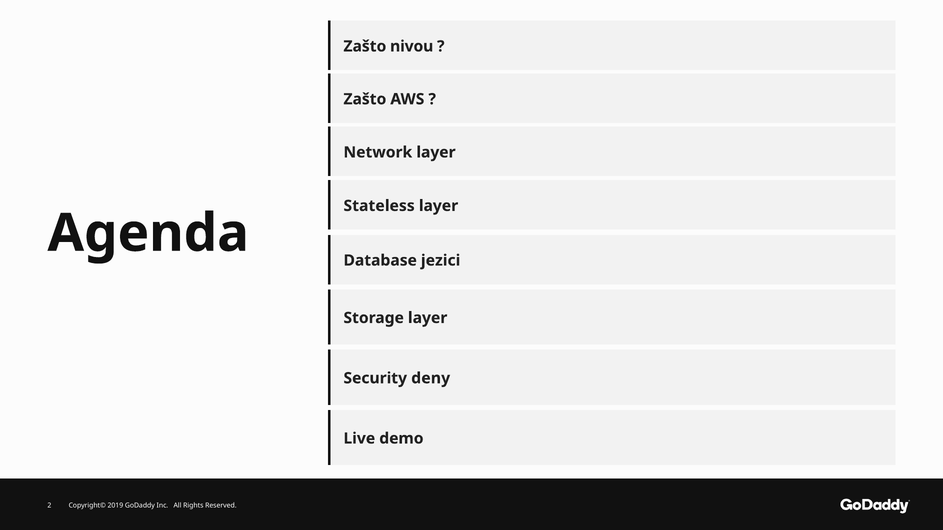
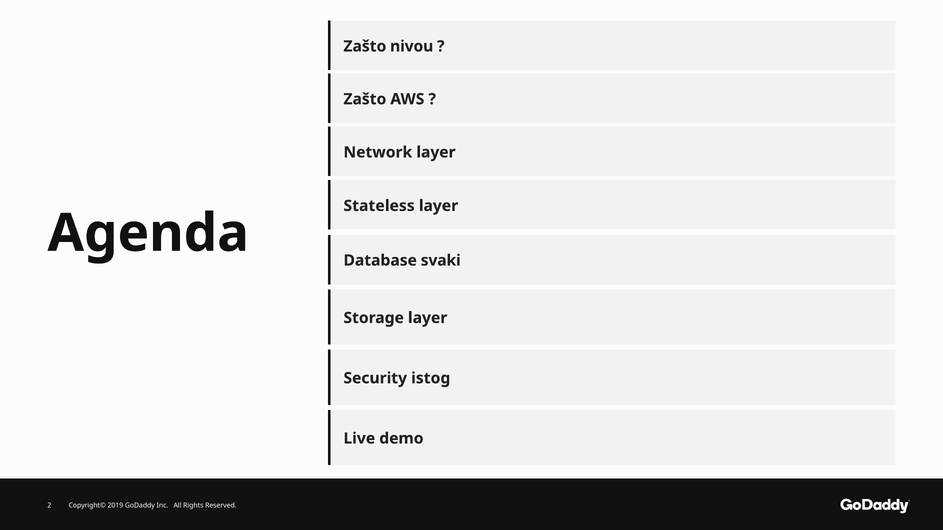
jezici: jezici -> svaki
deny: deny -> istog
